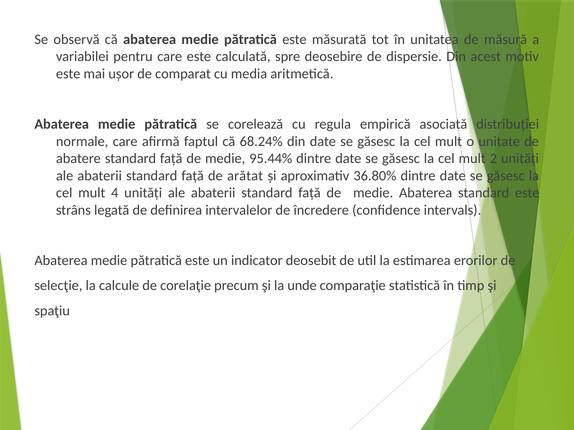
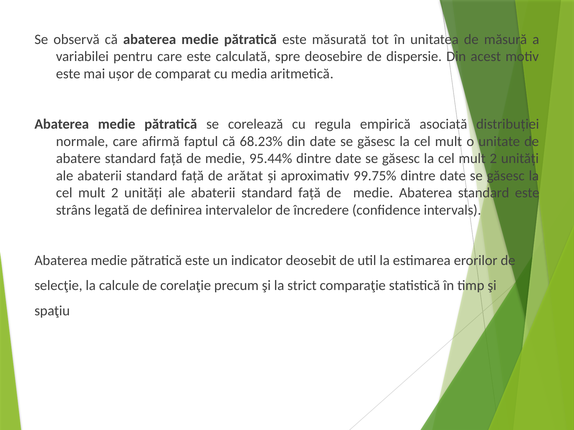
68.24%: 68.24% -> 68.23%
36.80%: 36.80% -> 99.75%
4 at (115, 193): 4 -> 2
unde: unde -> strict
